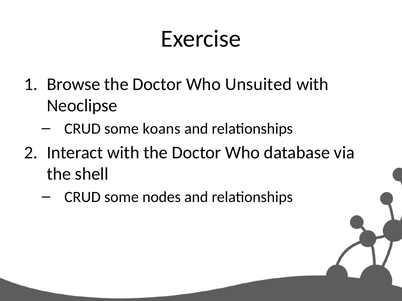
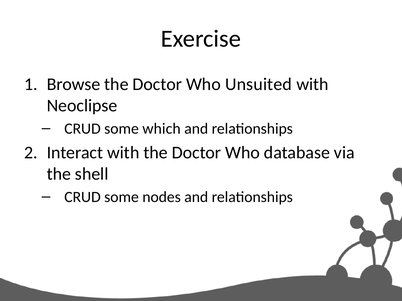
koans: koans -> which
